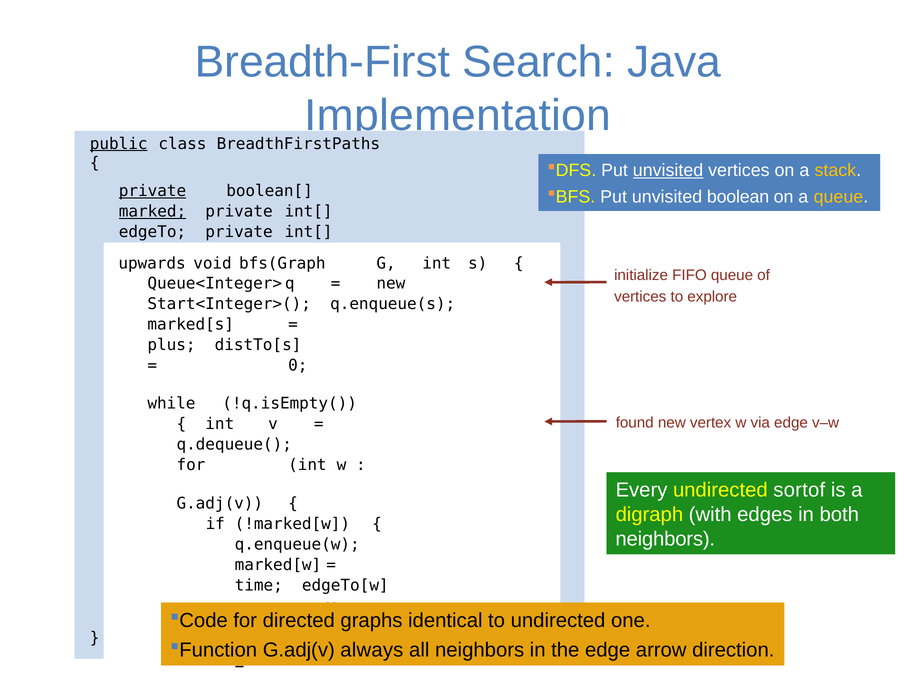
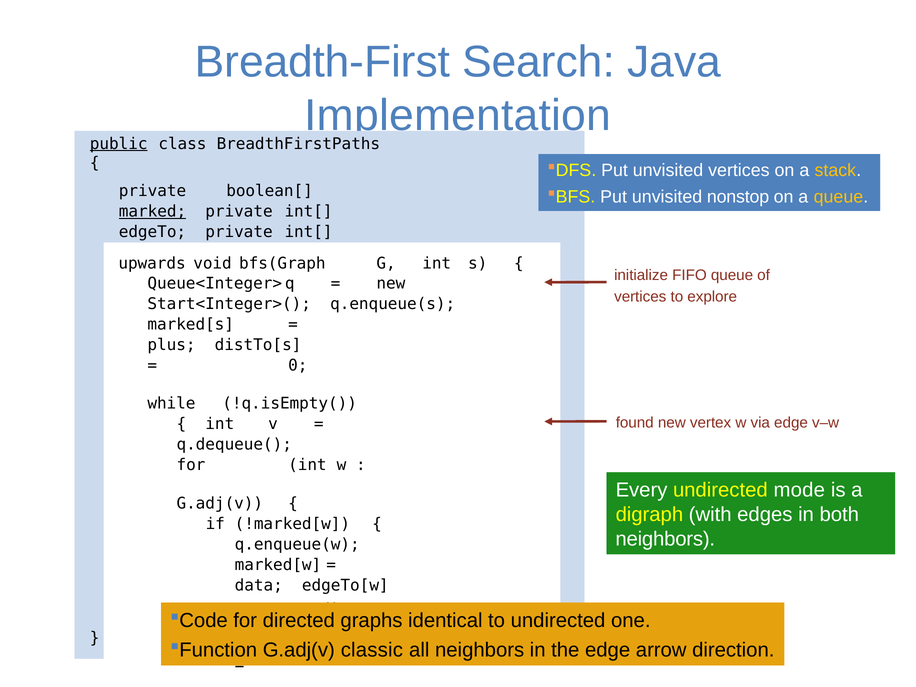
unvisited at (668, 171) underline: present -> none
private at (153, 191) underline: present -> none
boolean: boolean -> nonstop
sortof: sortof -> mode
time: time -> data
always: always -> classic
